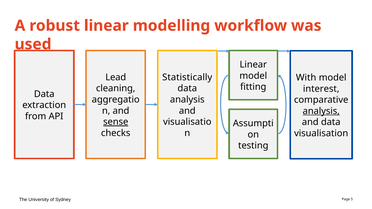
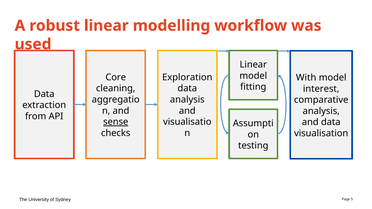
Lead: Lead -> Core
Statistically: Statistically -> Exploration
analysis at (321, 111) underline: present -> none
